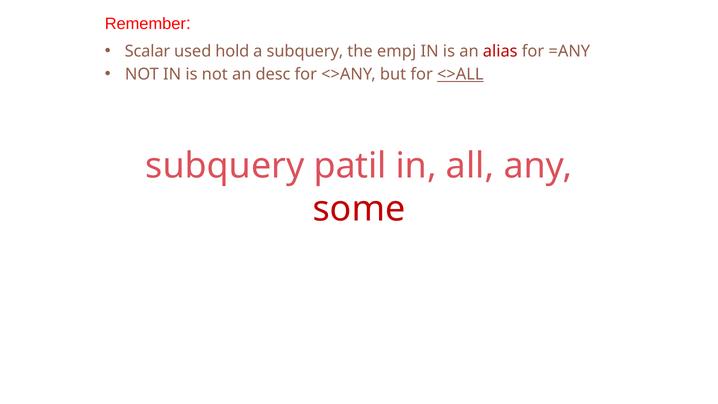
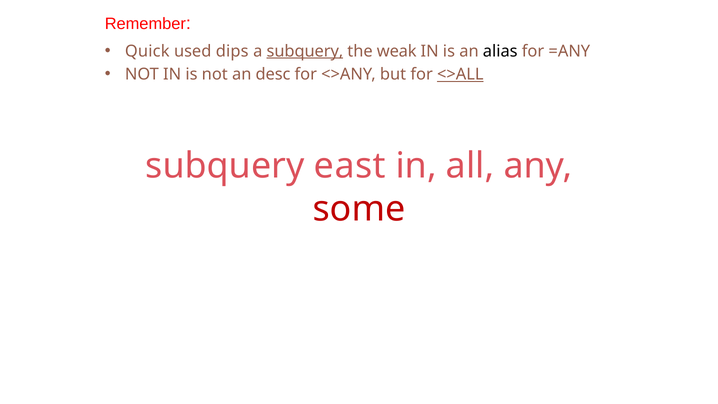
Scalar: Scalar -> Quick
hold: hold -> dips
subquery at (305, 51) underline: none -> present
empj: empj -> weak
alias colour: red -> black
patil: patil -> east
